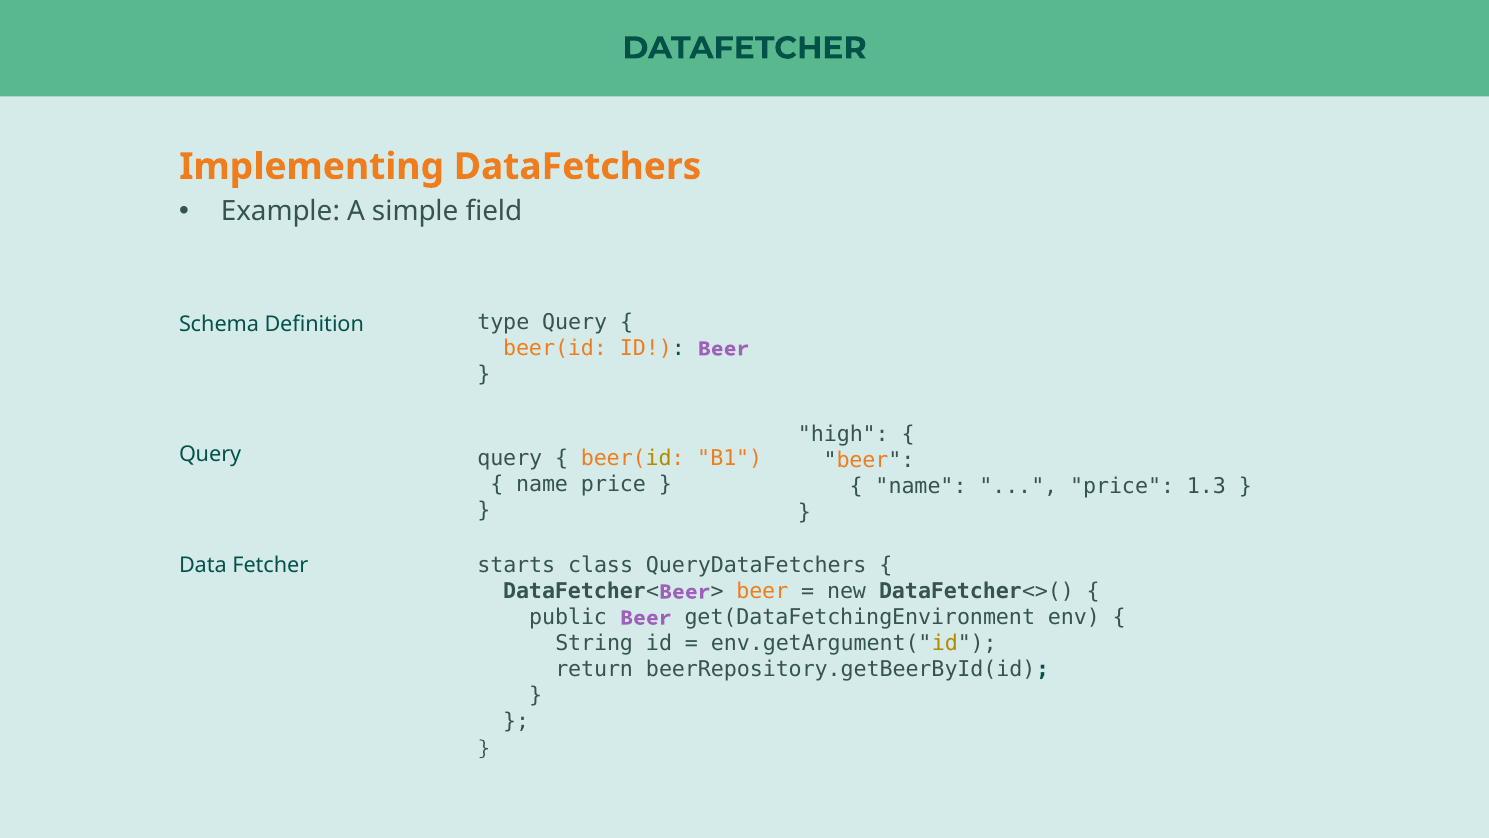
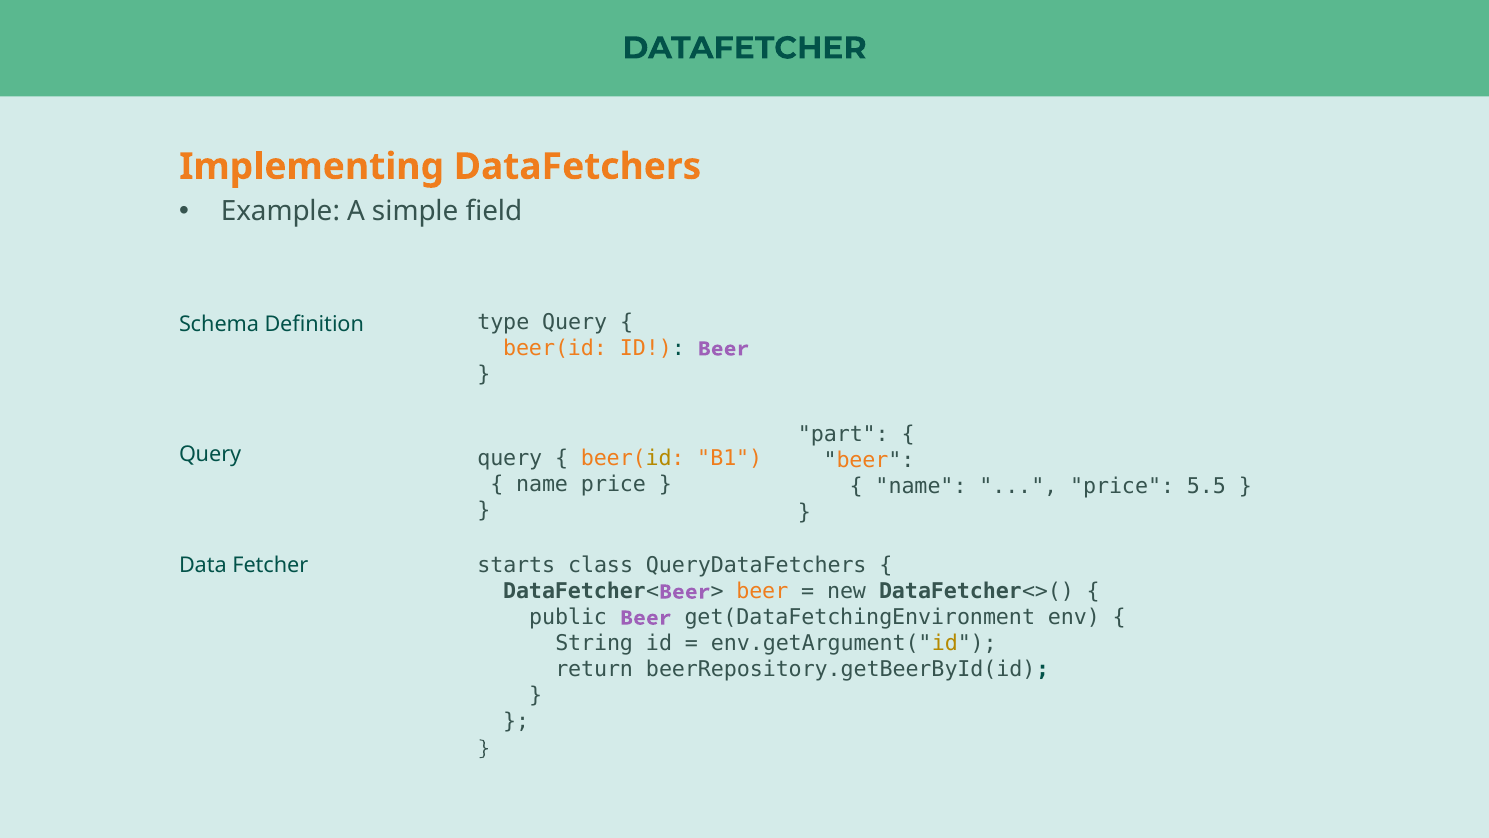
high: high -> part
1.3: 1.3 -> 5.5
